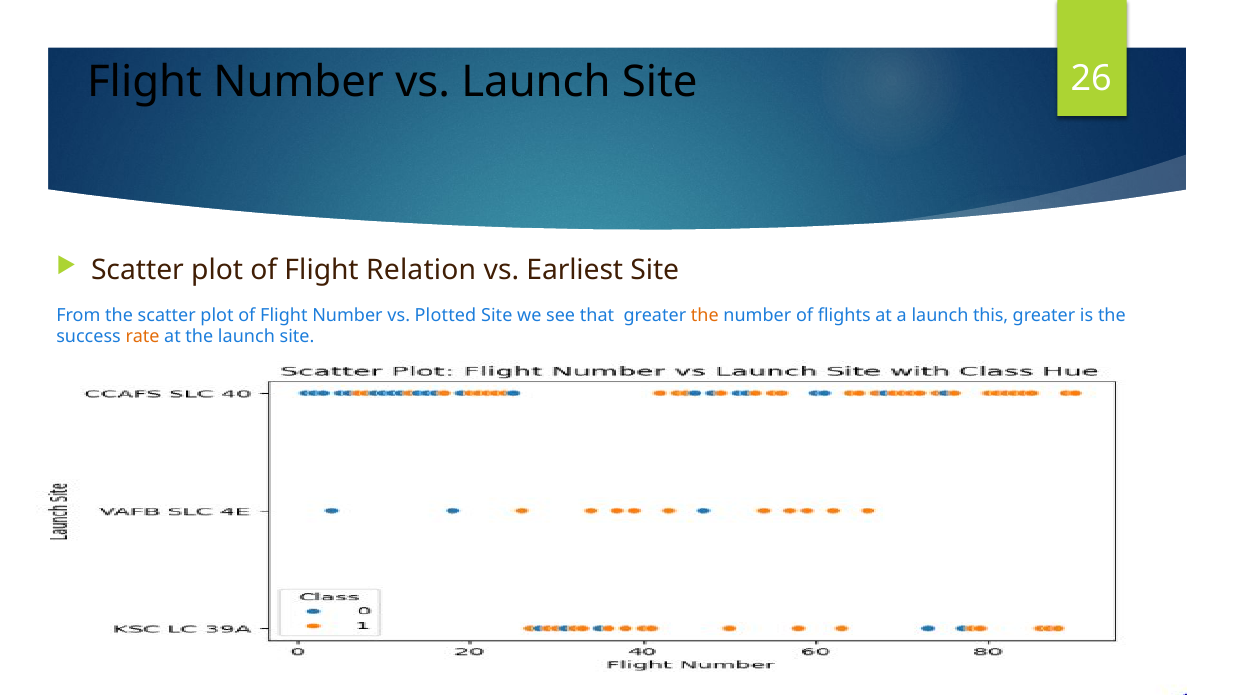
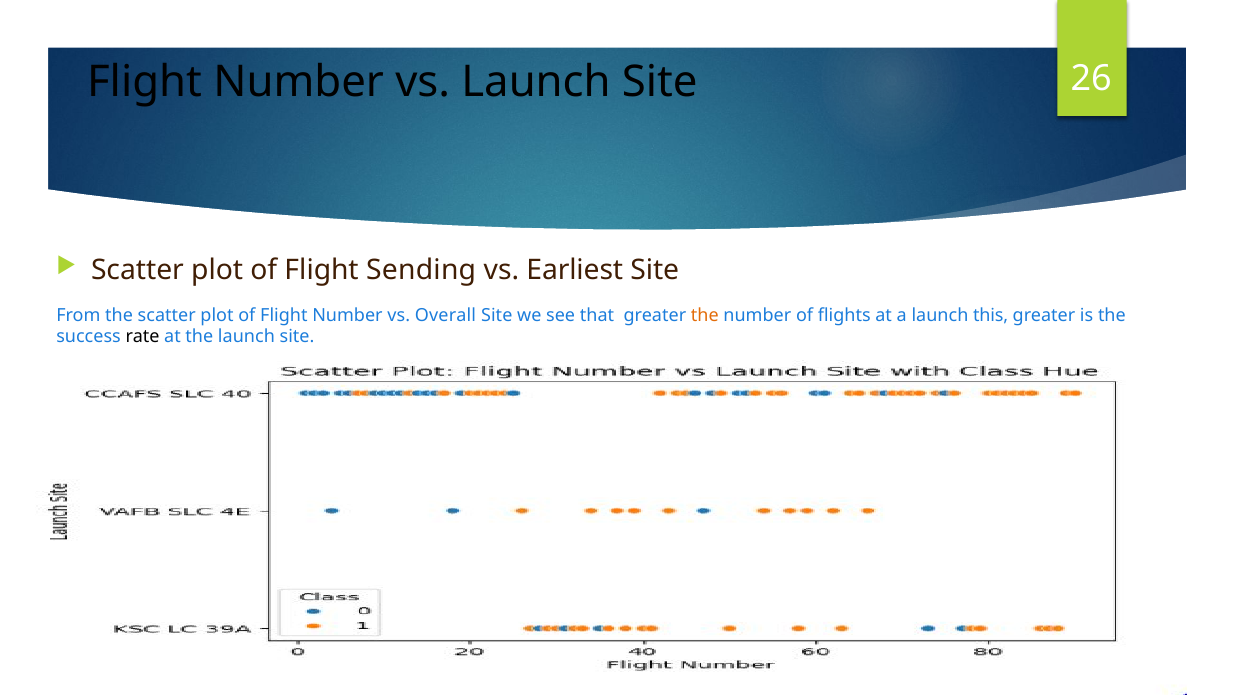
Relation: Relation -> Sending
Plotted: Plotted -> Overall
rate colour: orange -> black
